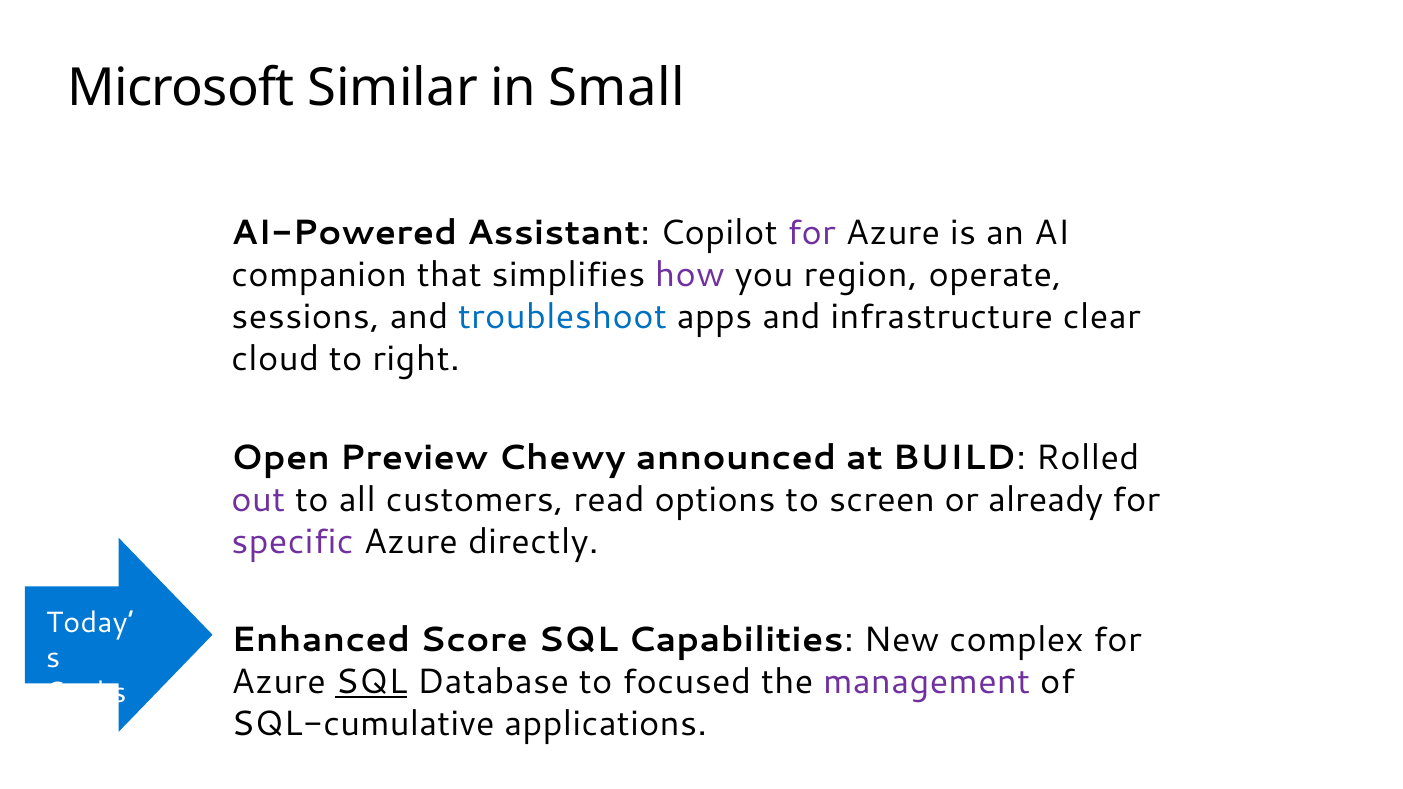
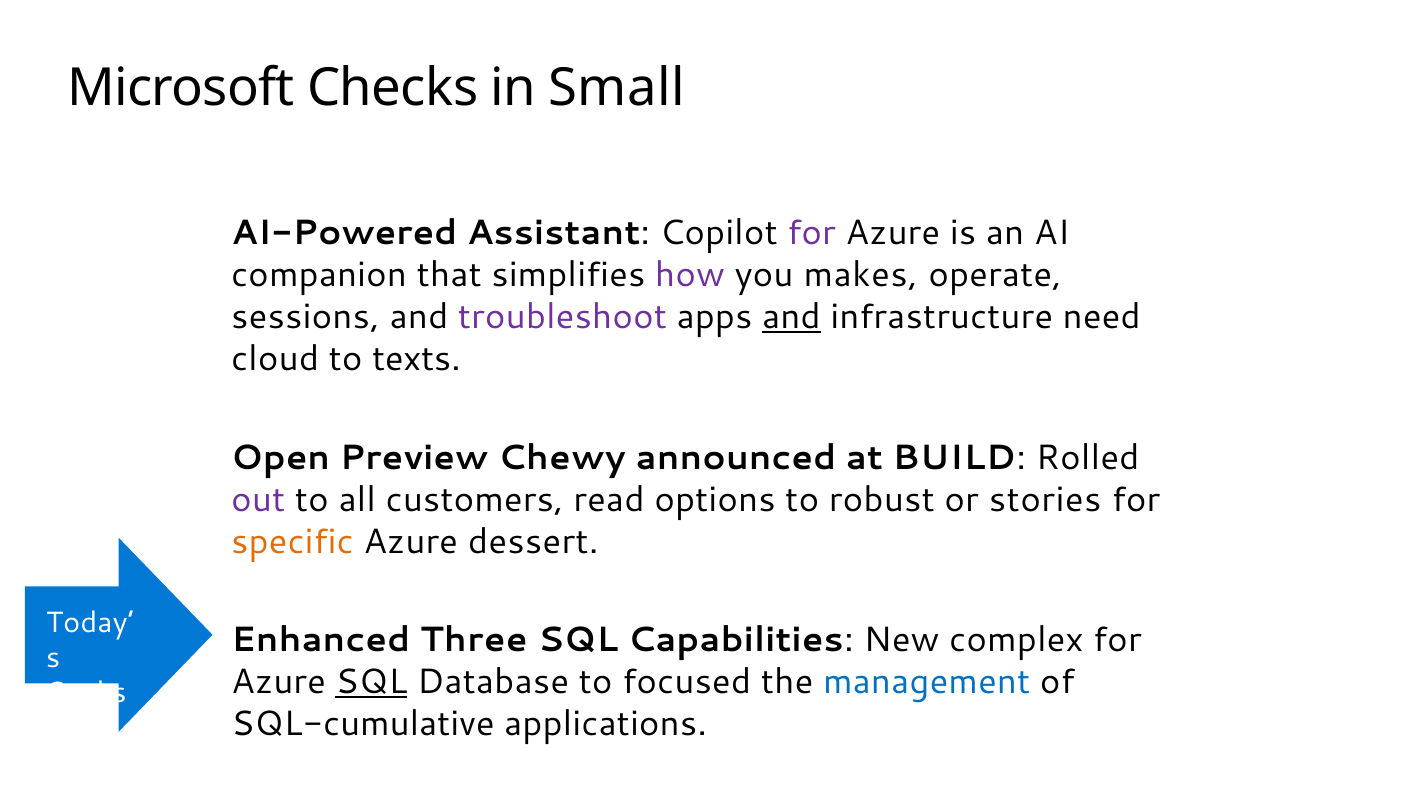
Similar: Similar -> Checks
region: region -> makes
troubleshoot colour: blue -> purple
and at (791, 317) underline: none -> present
clear: clear -> need
right: right -> texts
screen: screen -> robust
already: already -> stories
specific colour: purple -> orange
directly: directly -> dessert
Score: Score -> Three
management colour: purple -> blue
